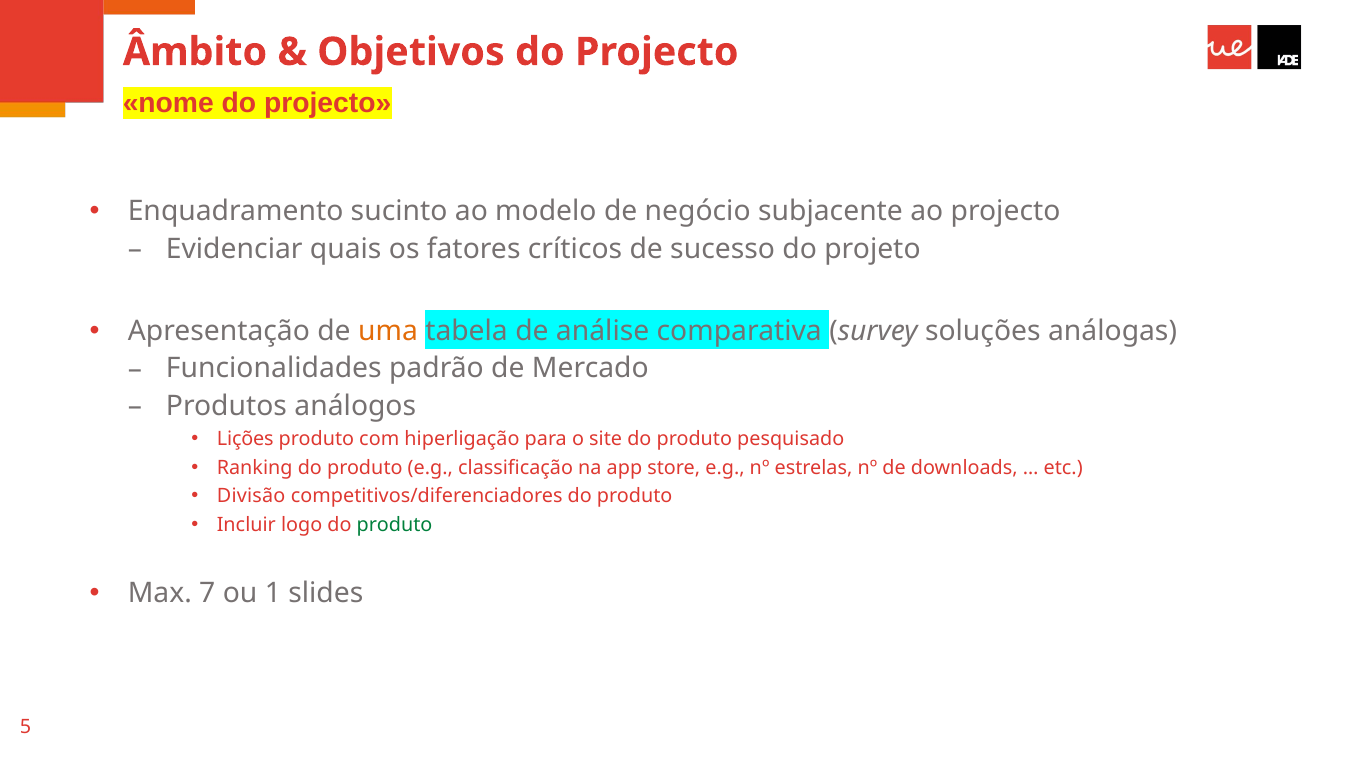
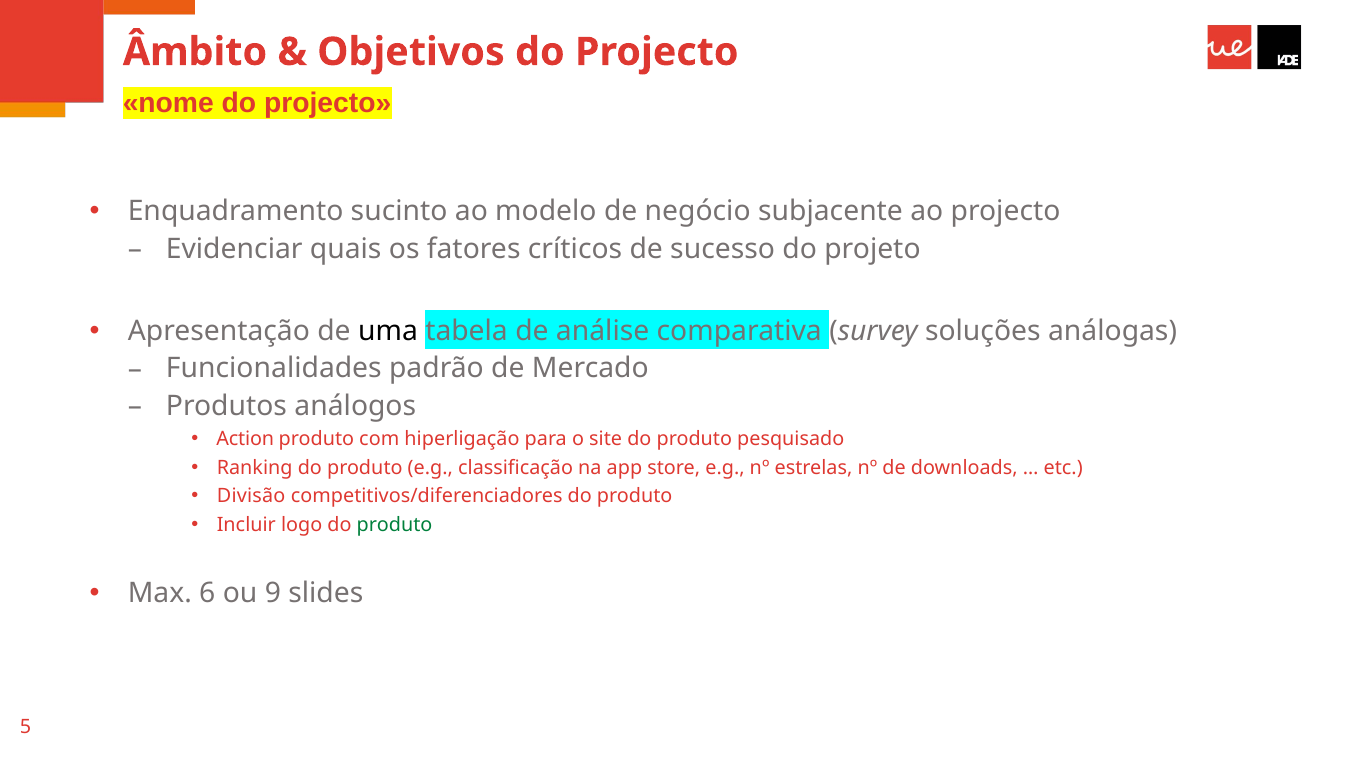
uma colour: orange -> black
Lições: Lições -> Action
7: 7 -> 6
1: 1 -> 9
